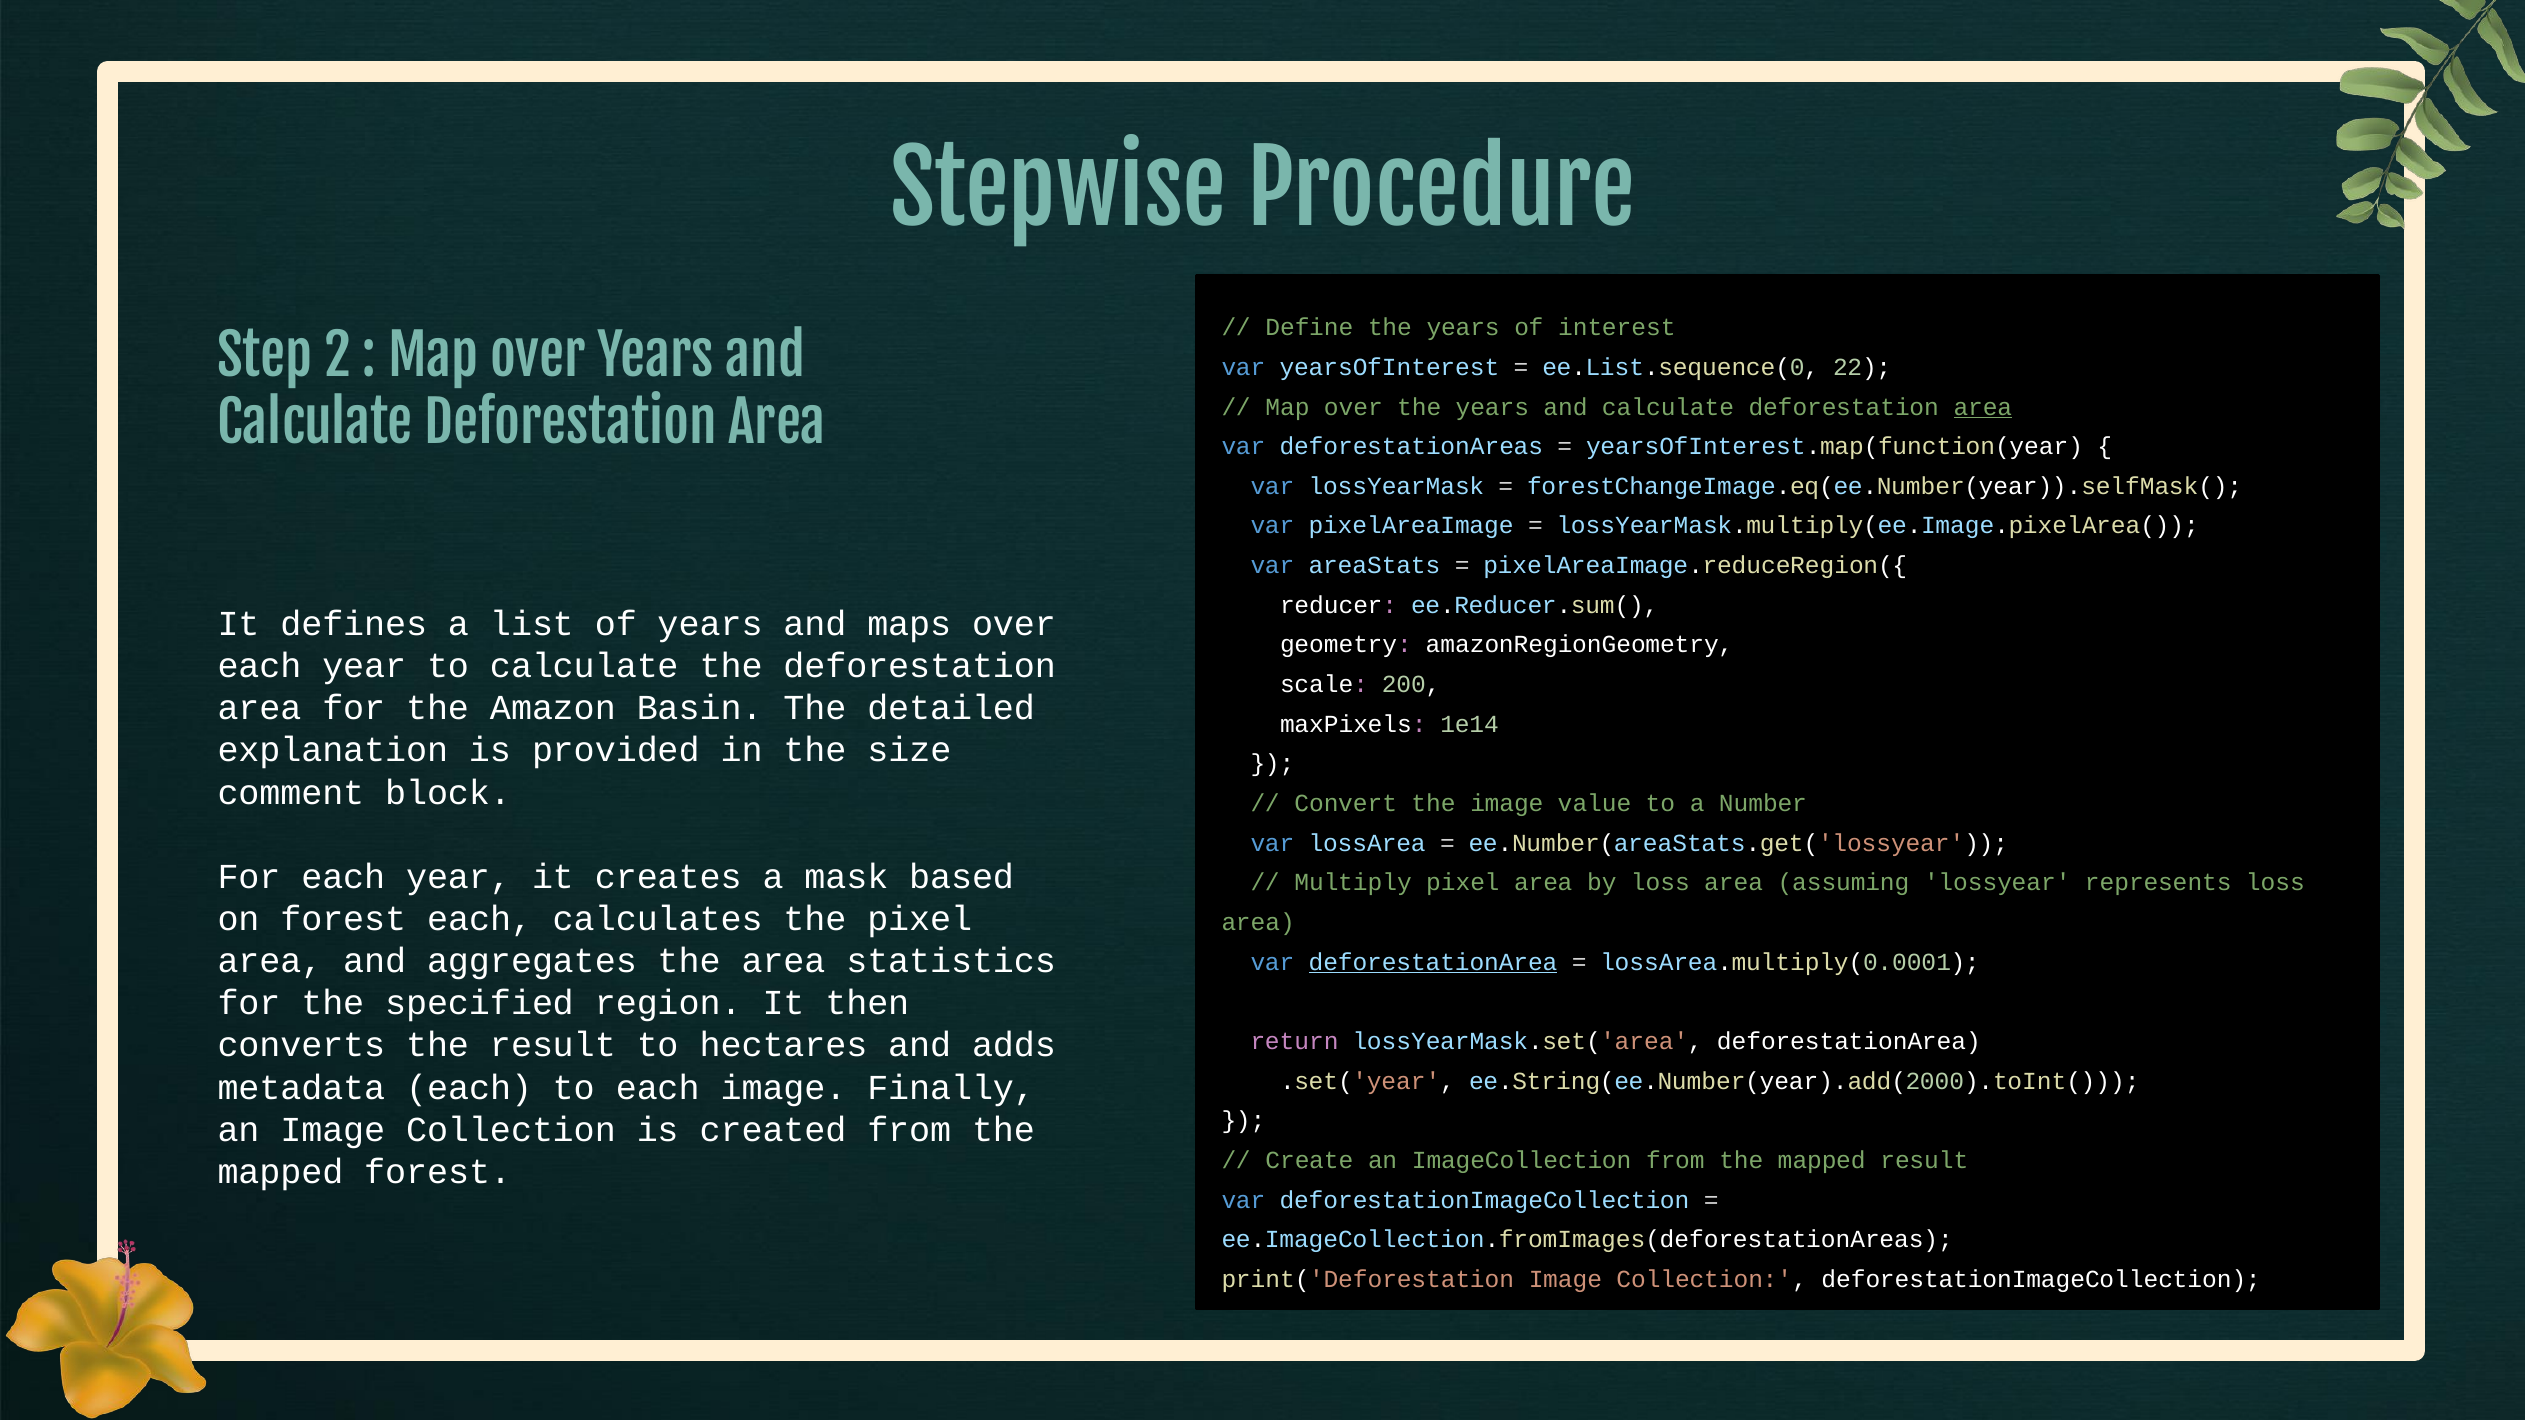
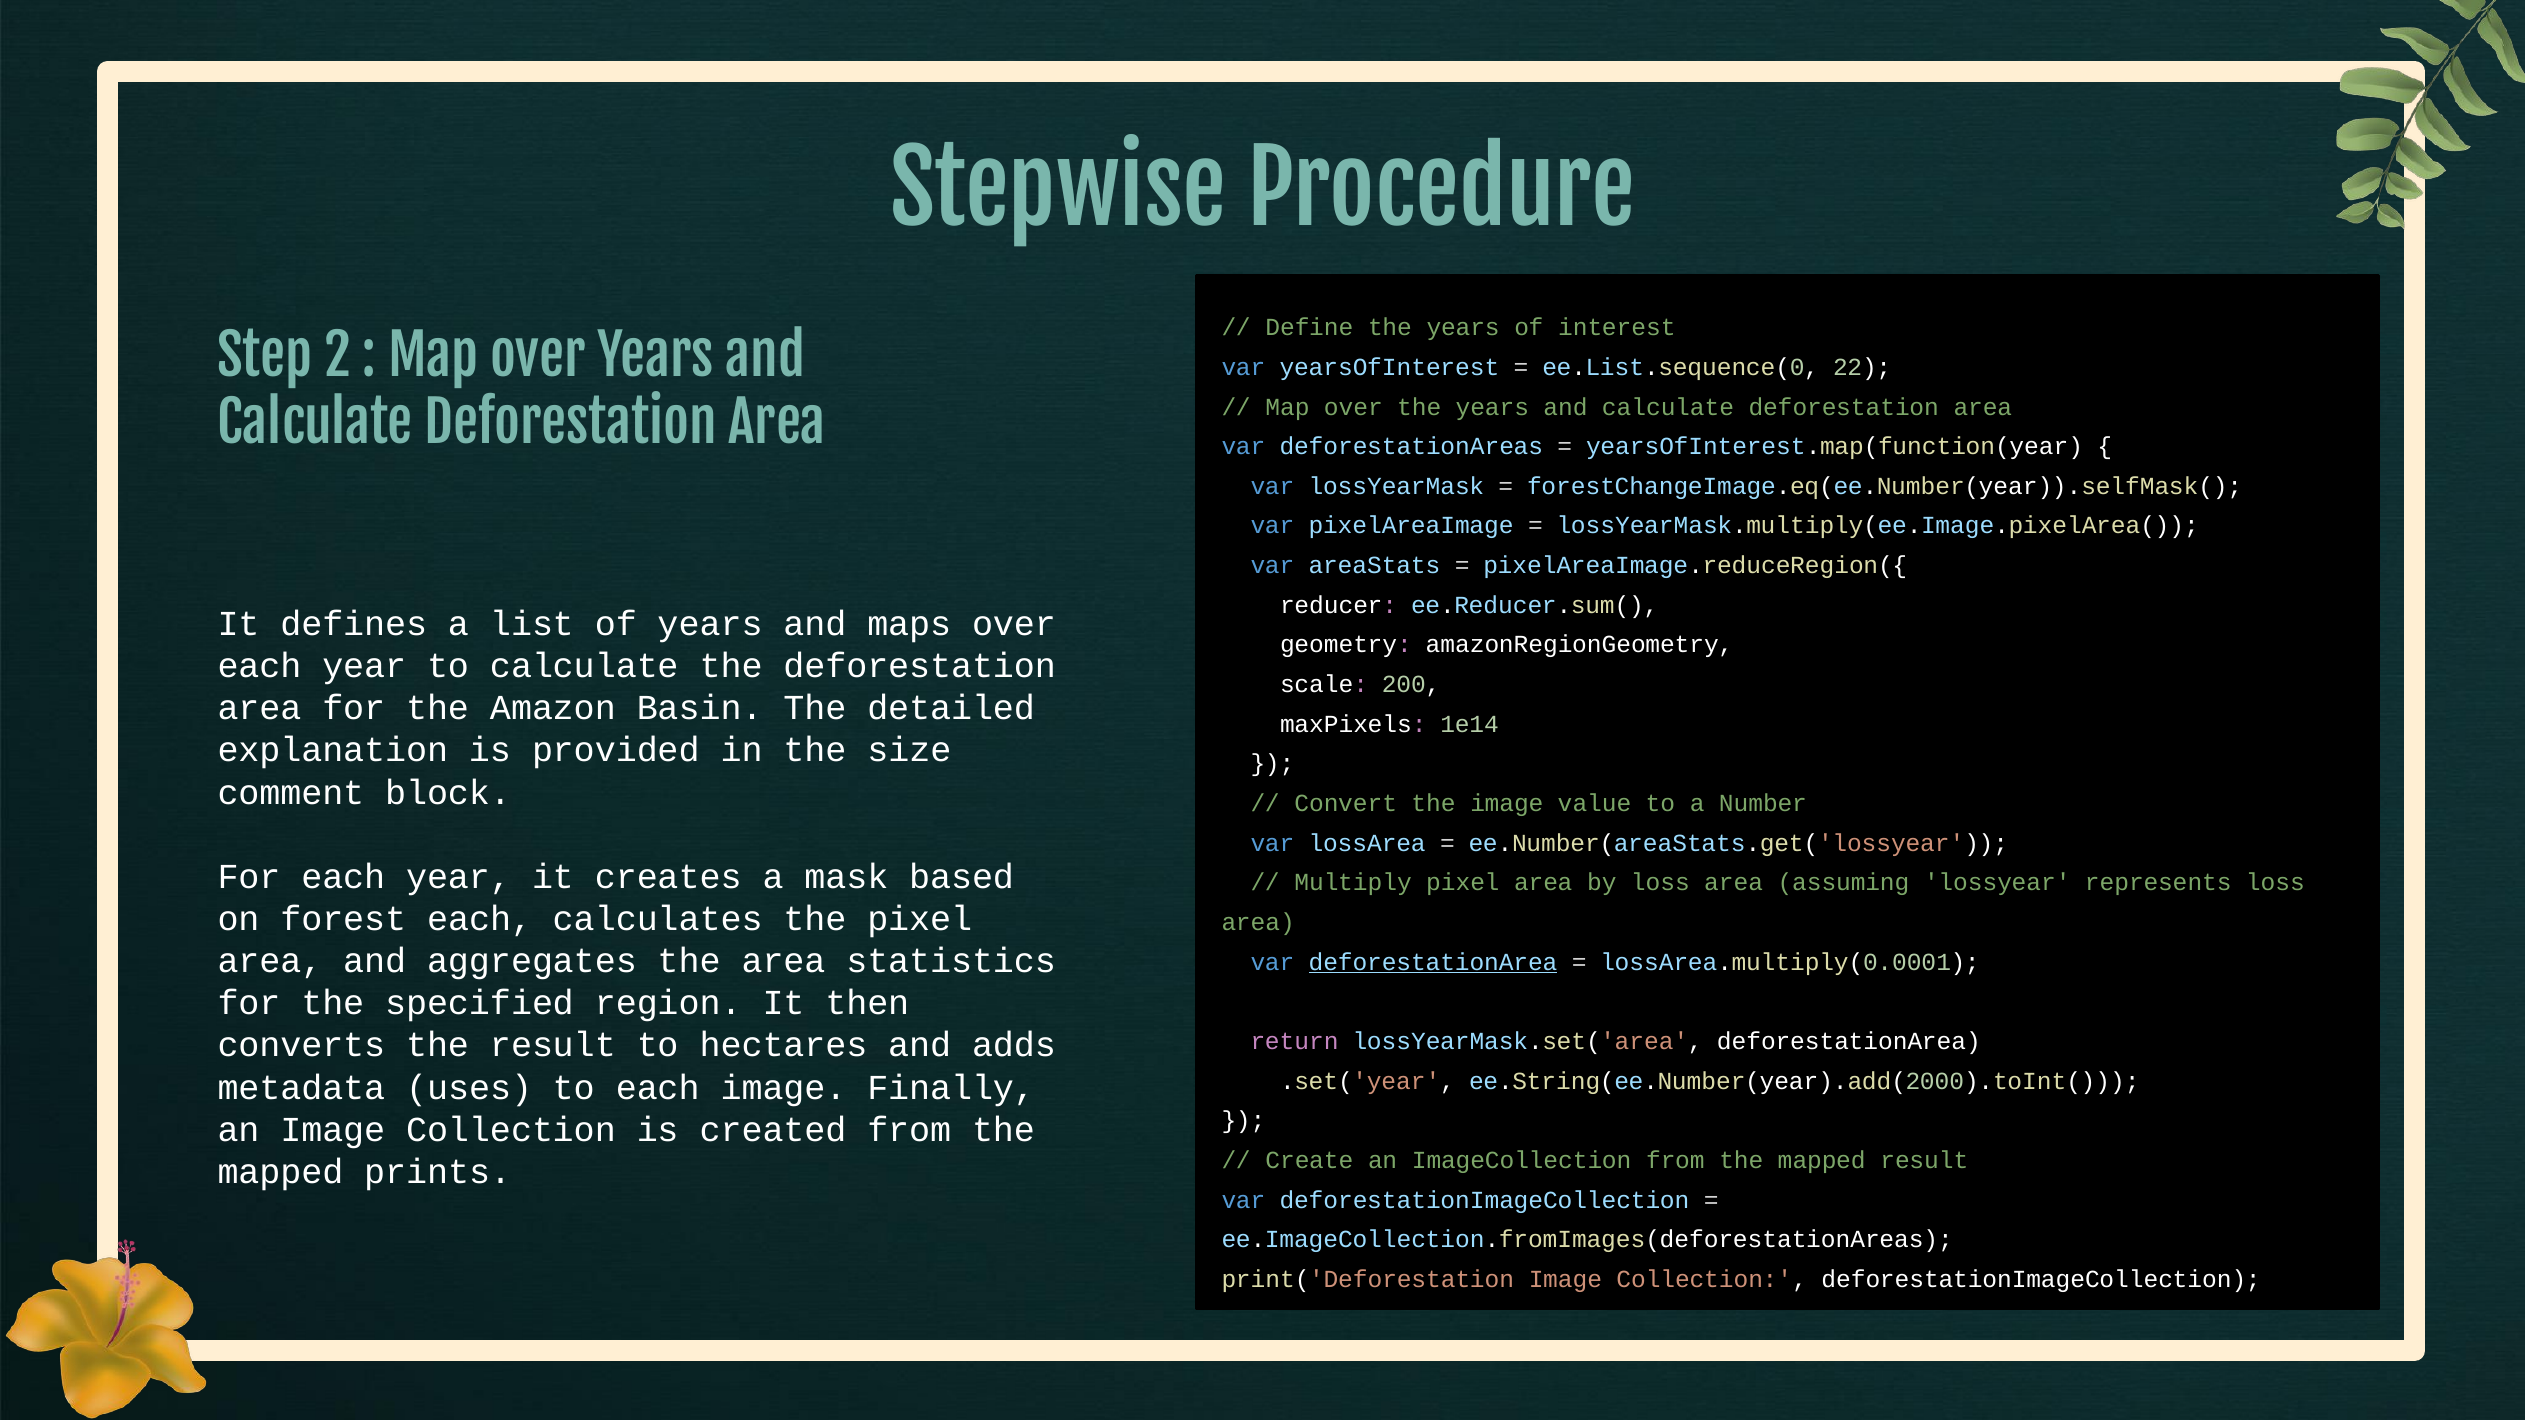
area at (1983, 407) underline: present -> none
metadata each: each -> uses
mapped forest: forest -> prints
